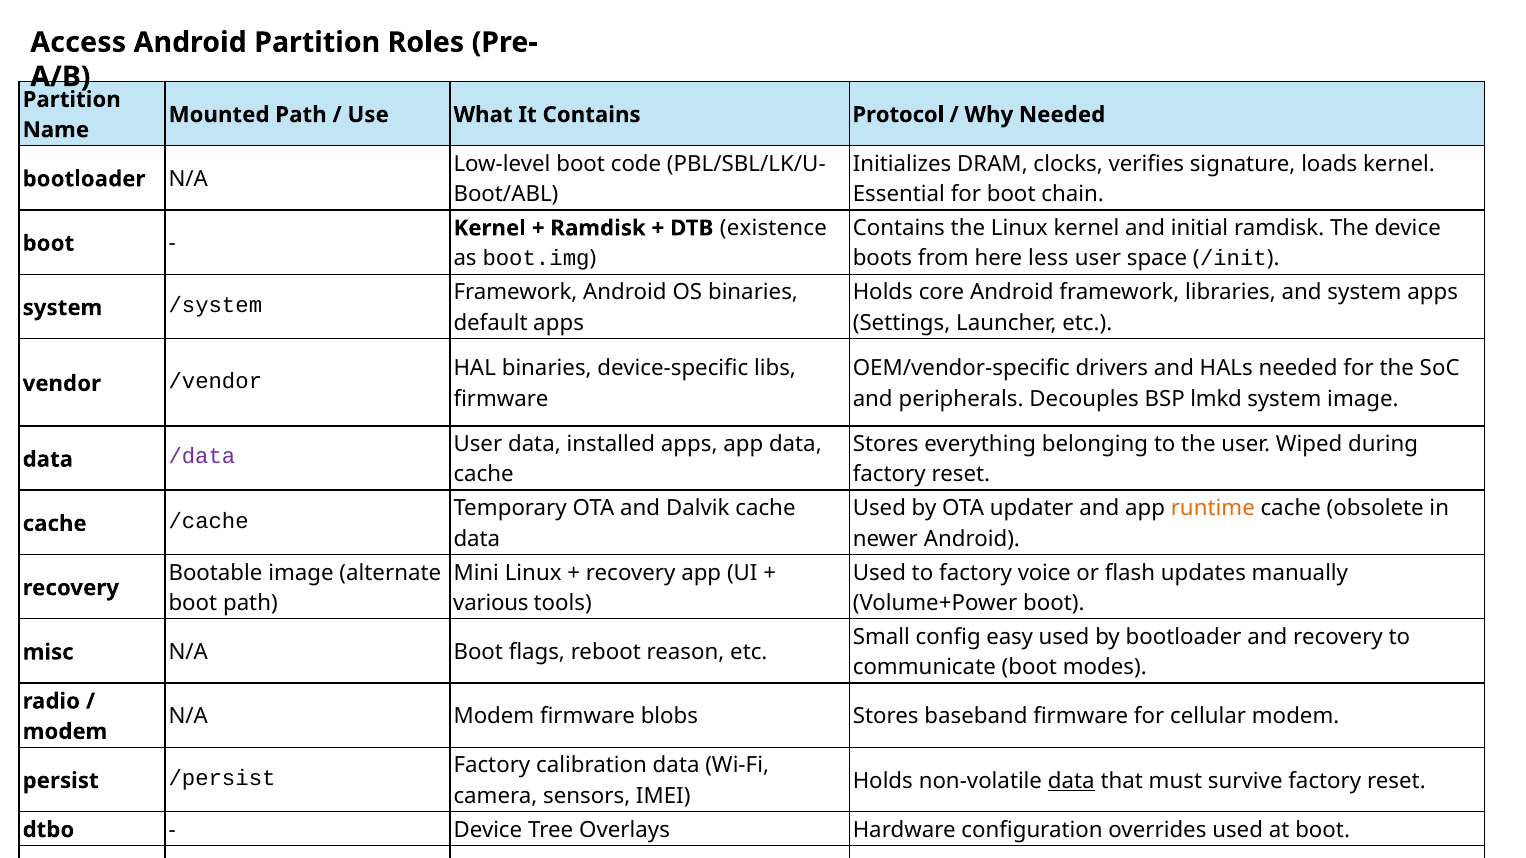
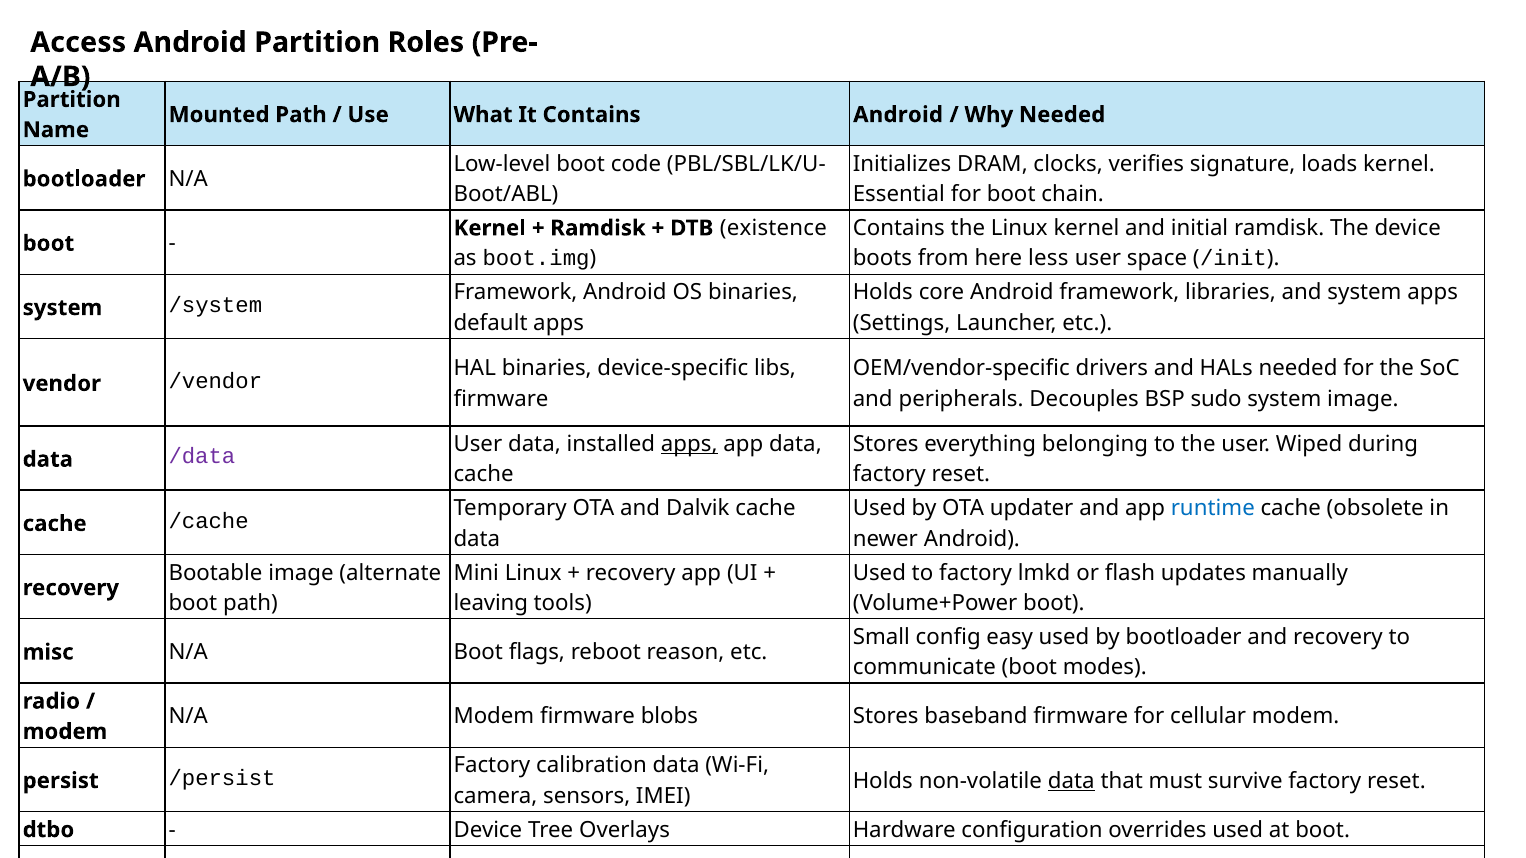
Contains Protocol: Protocol -> Android
lmkd: lmkd -> sudo
apps at (689, 444) underline: none -> present
runtime colour: orange -> blue
voice: voice -> lmkd
various: various -> leaving
